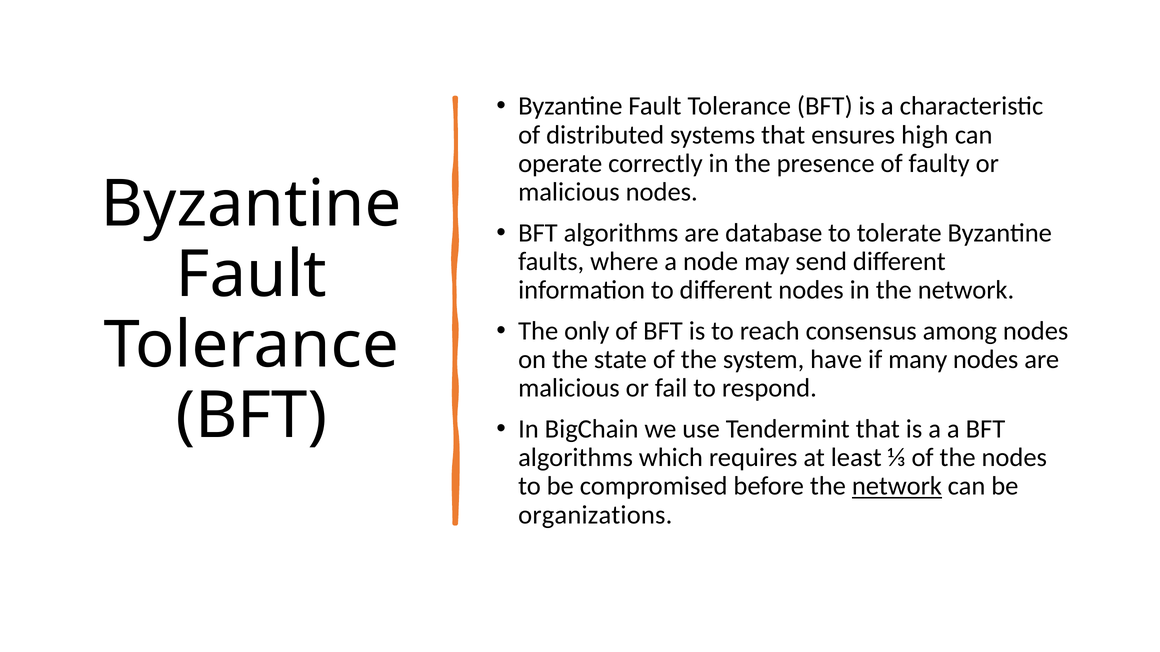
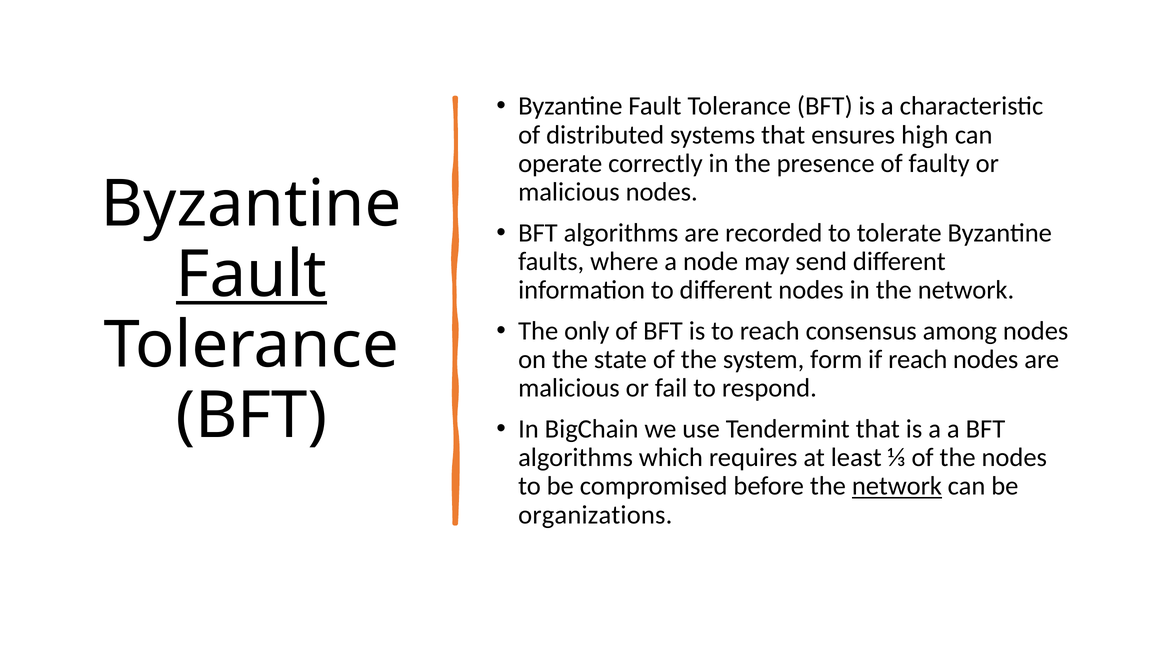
database: database -> recorded
Fault at (251, 275) underline: none -> present
have: have -> form
if many: many -> reach
